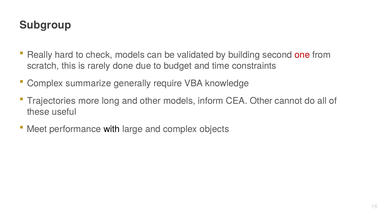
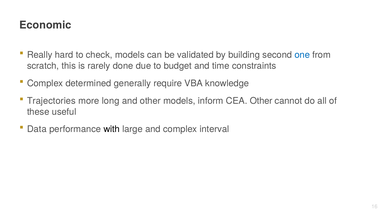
Subgroup: Subgroup -> Economic
one colour: red -> blue
summarize: summarize -> determined
Meet: Meet -> Data
objects: objects -> interval
